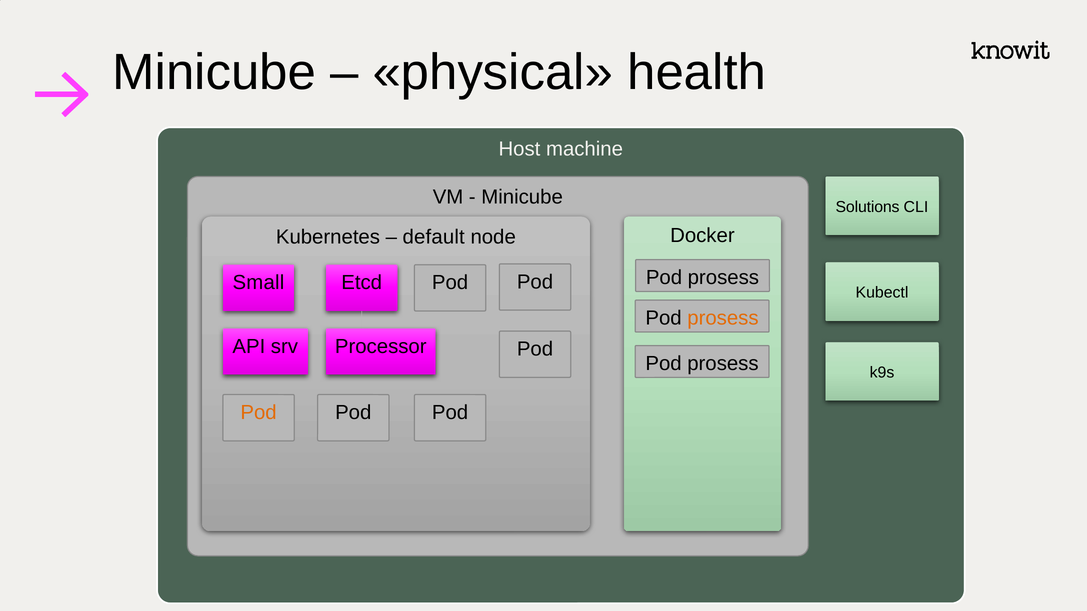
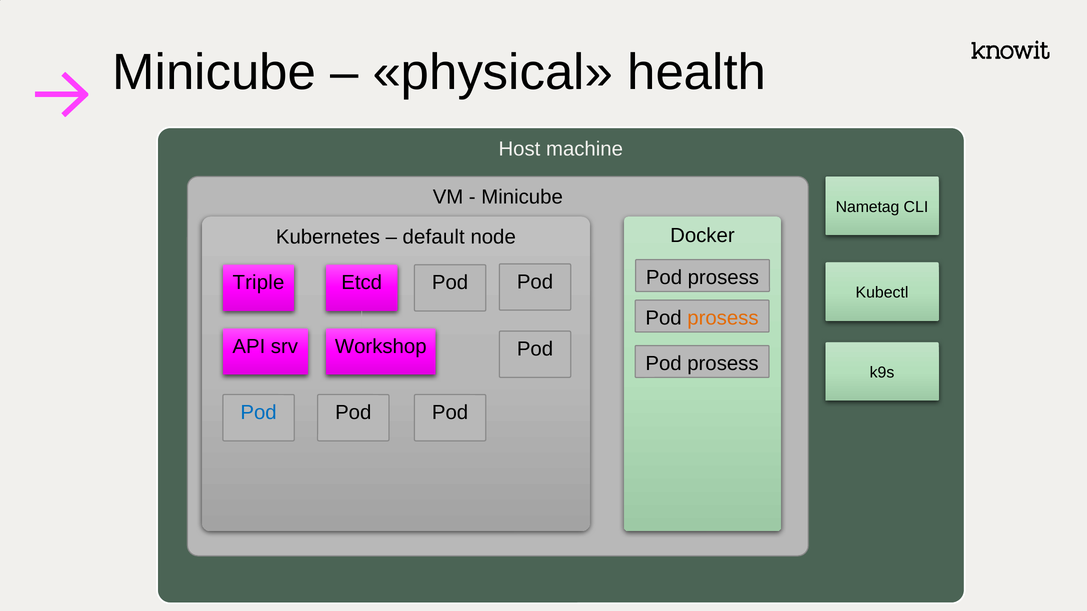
Solutions: Solutions -> Nametag
Small: Small -> Triple
Processor: Processor -> Workshop
Pod at (259, 413) colour: orange -> blue
